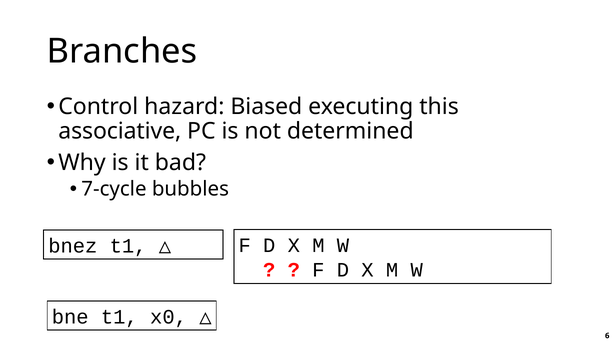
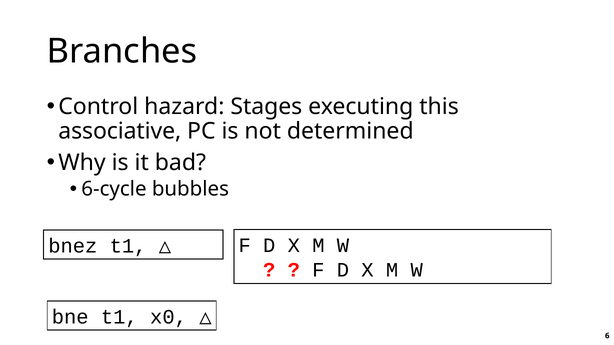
Biased: Biased -> Stages
7-cycle: 7-cycle -> 6-cycle
